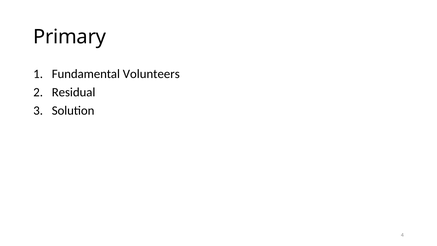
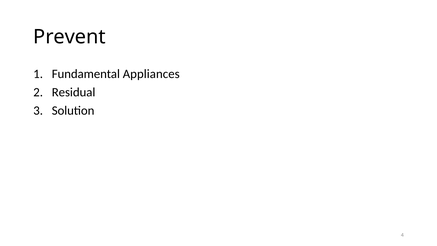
Primary: Primary -> Prevent
Volunteers: Volunteers -> Appliances
